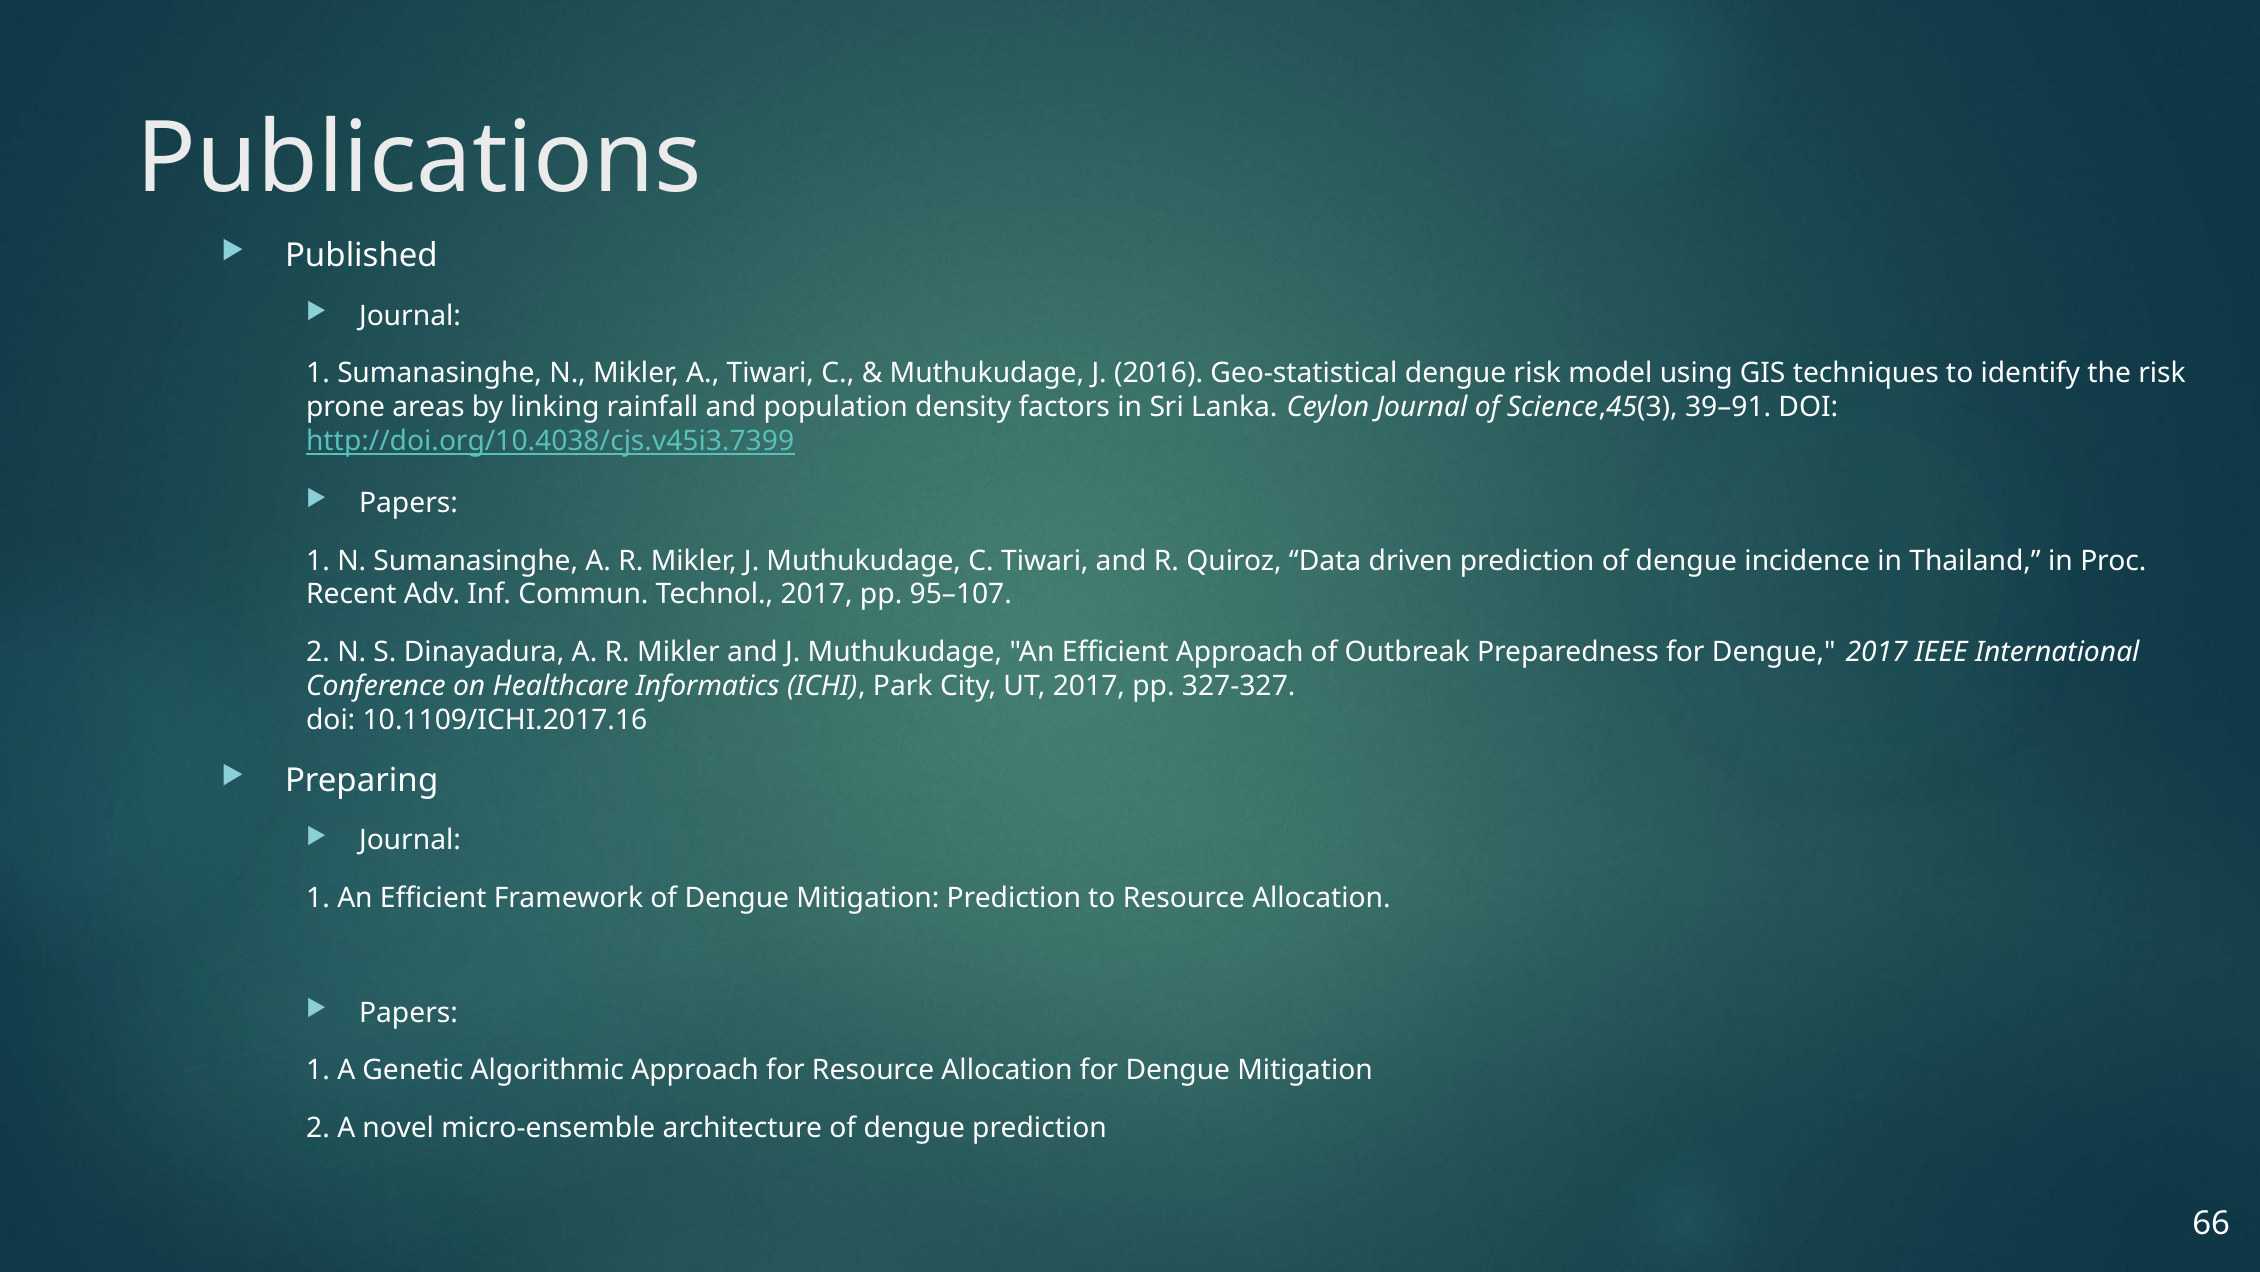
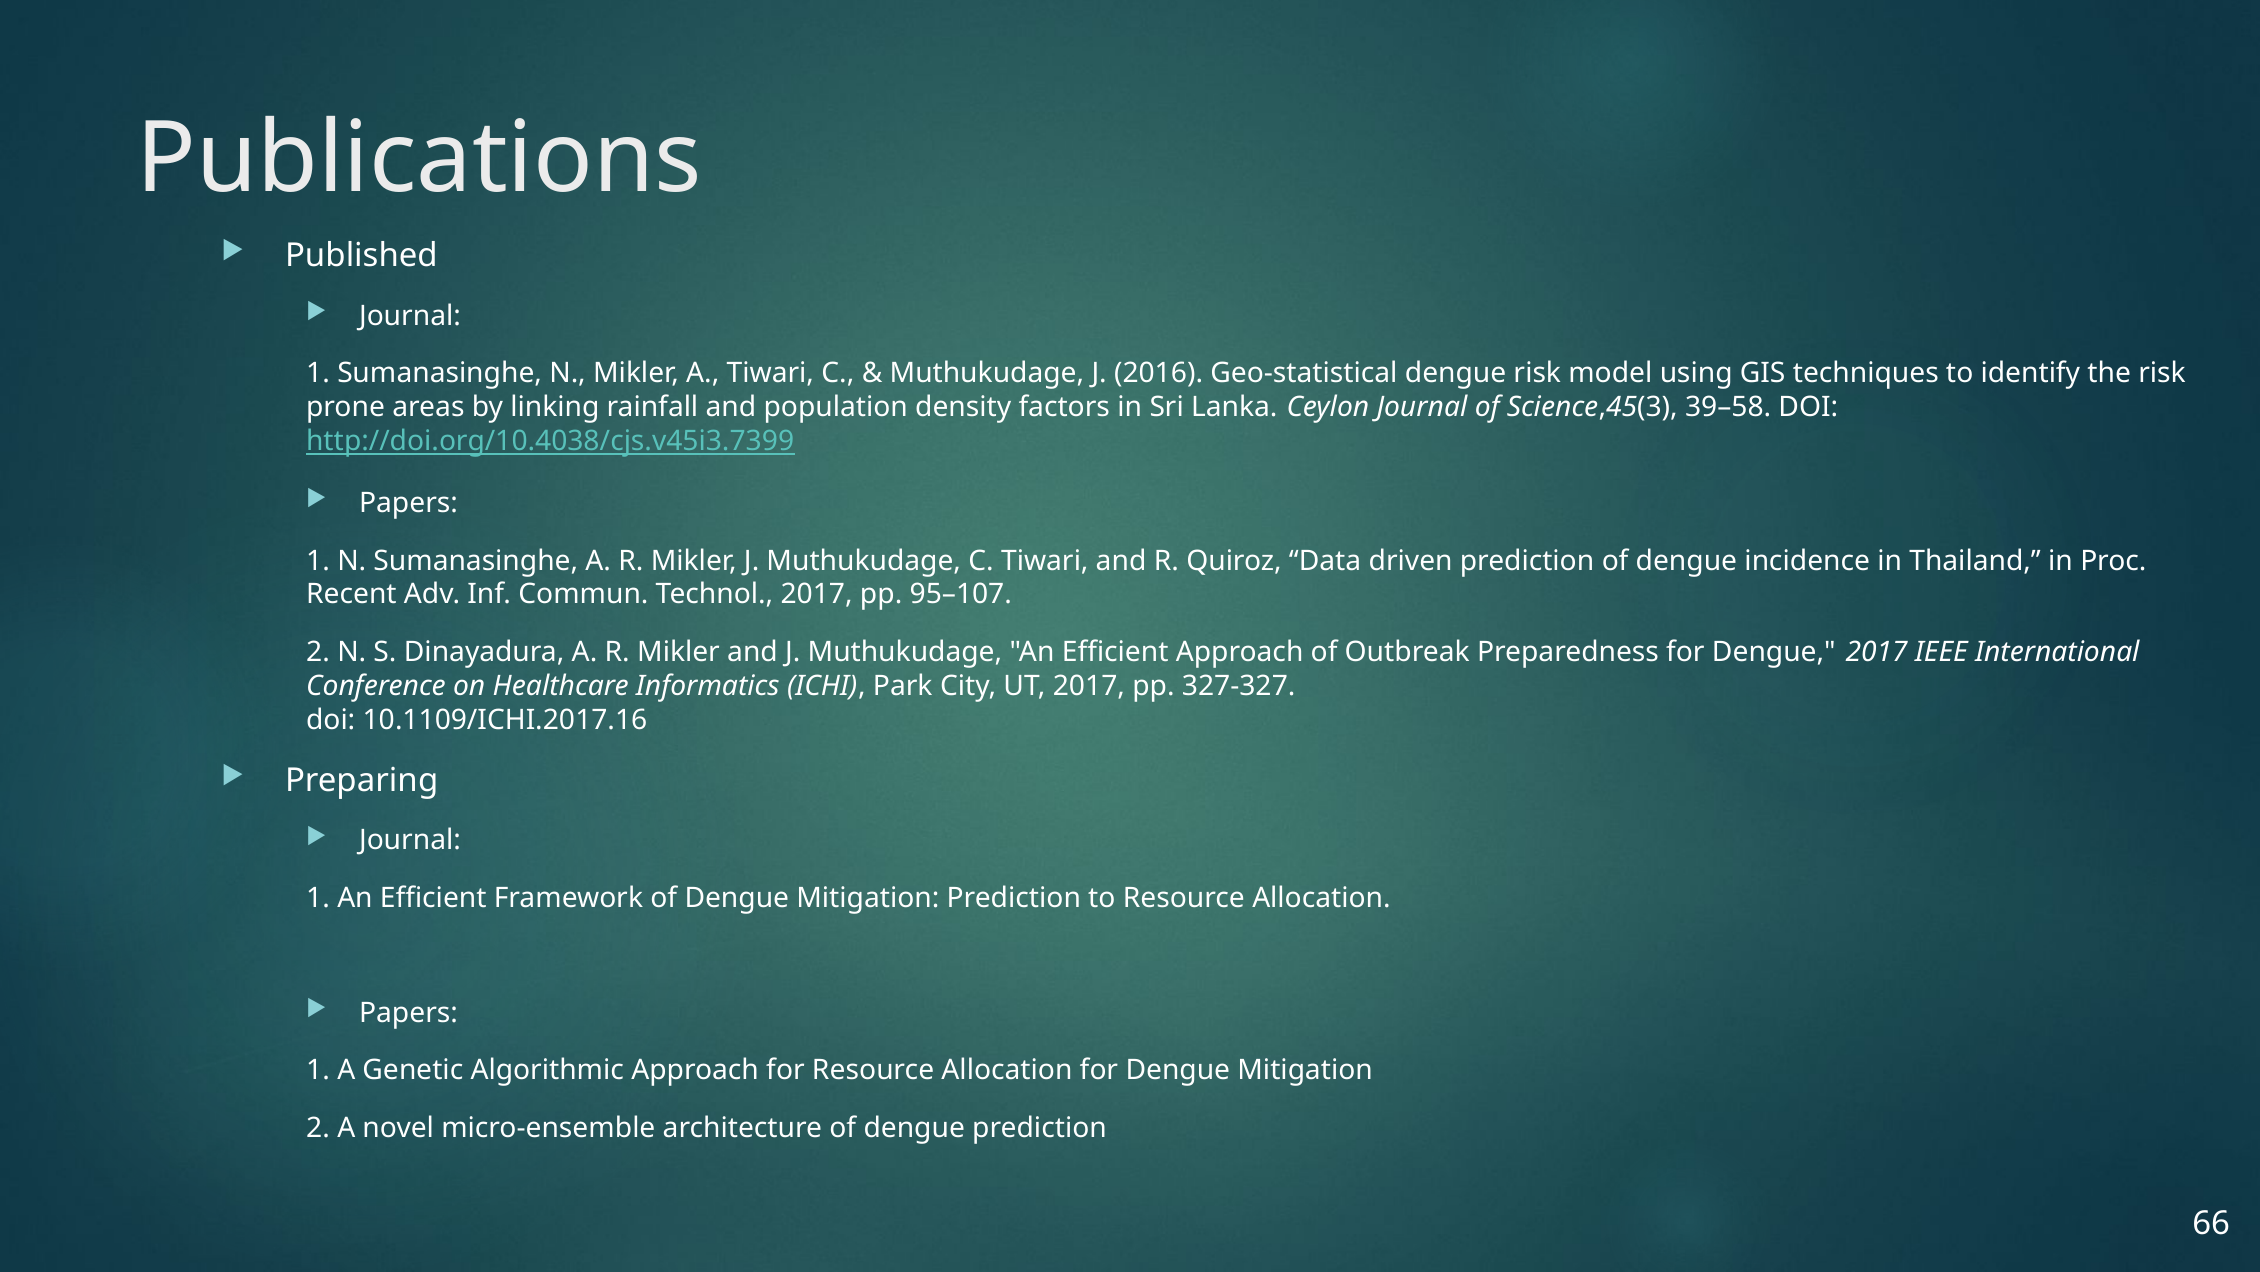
39–91: 39–91 -> 39–58
